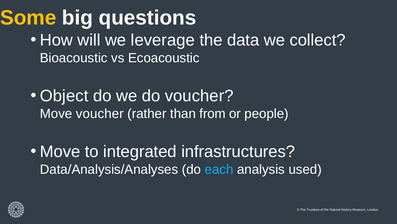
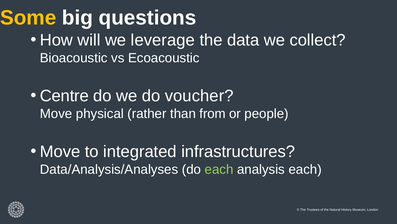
Object: Object -> Centre
Move voucher: voucher -> physical
each at (219, 169) colour: light blue -> light green
analysis used: used -> each
